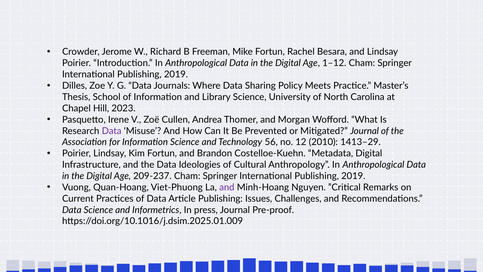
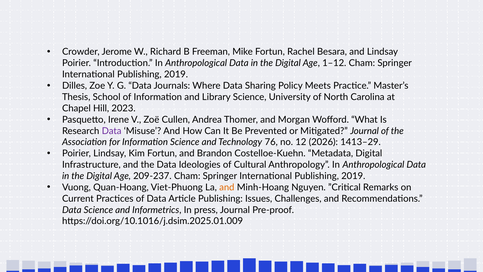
56: 56 -> 76
2010: 2010 -> 2026
and at (227, 187) colour: purple -> orange
